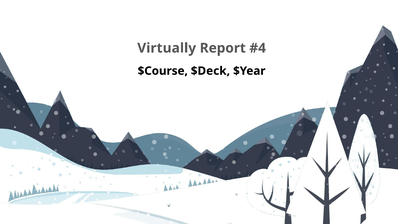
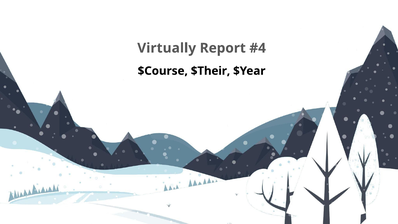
$Deck: $Deck -> $Their
